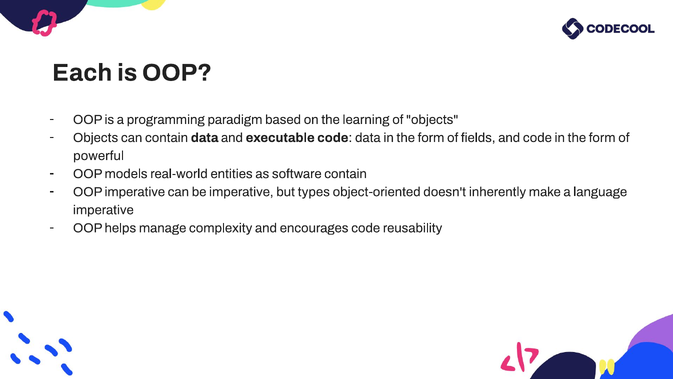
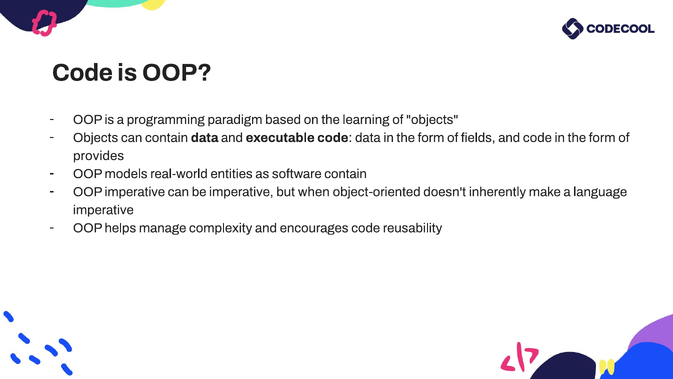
Each at (82, 73): Each -> Code
powerful: powerful -> provides
types: types -> when
